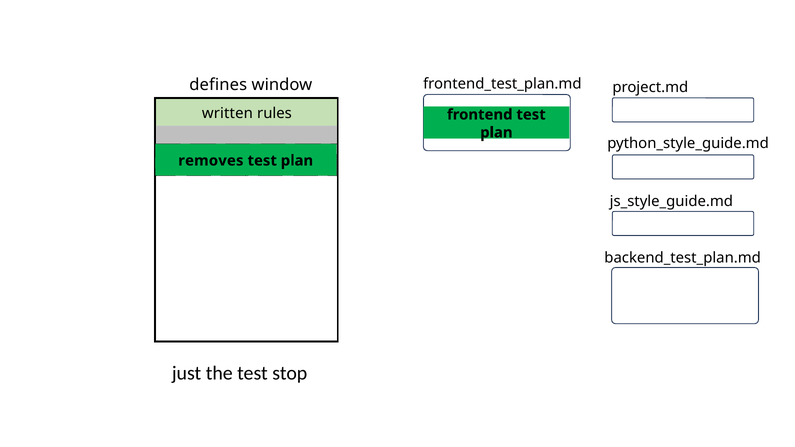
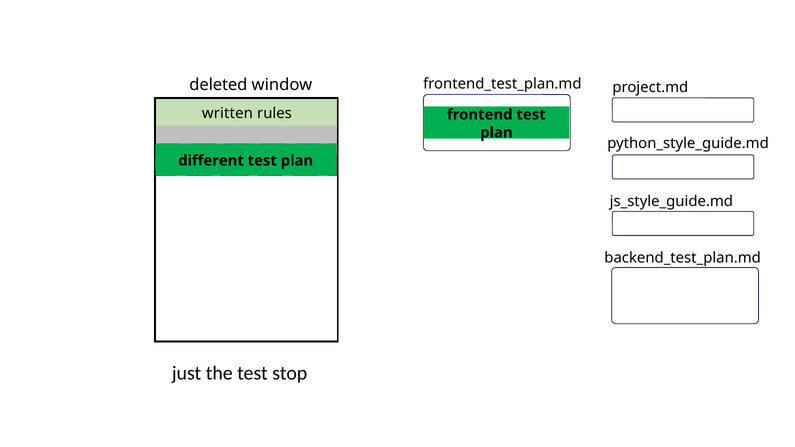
defines: defines -> deleted
removes: removes -> different
